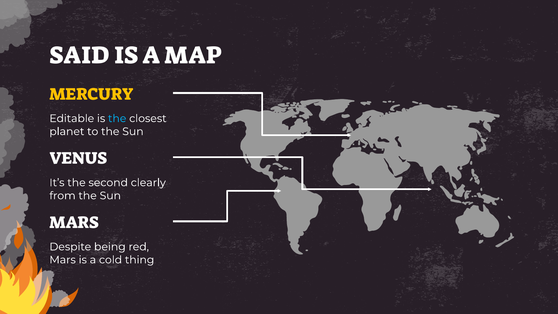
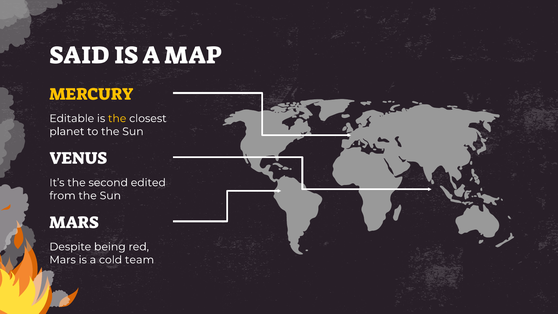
the at (117, 118) colour: light blue -> yellow
clearly: clearly -> edited
thing: thing -> team
